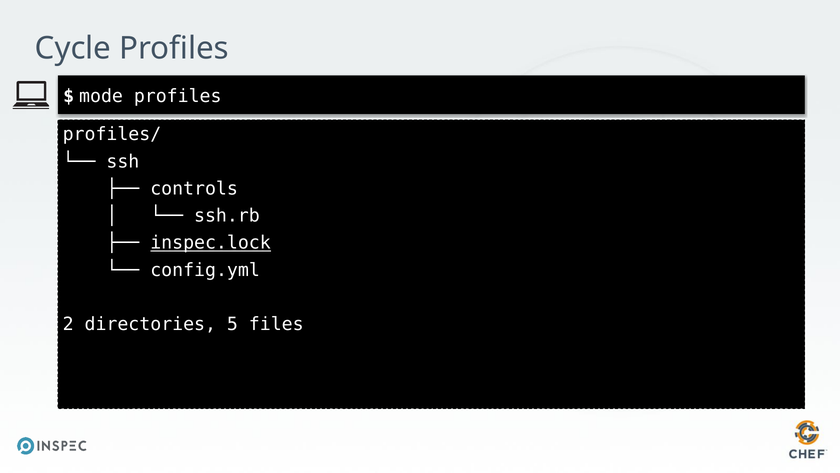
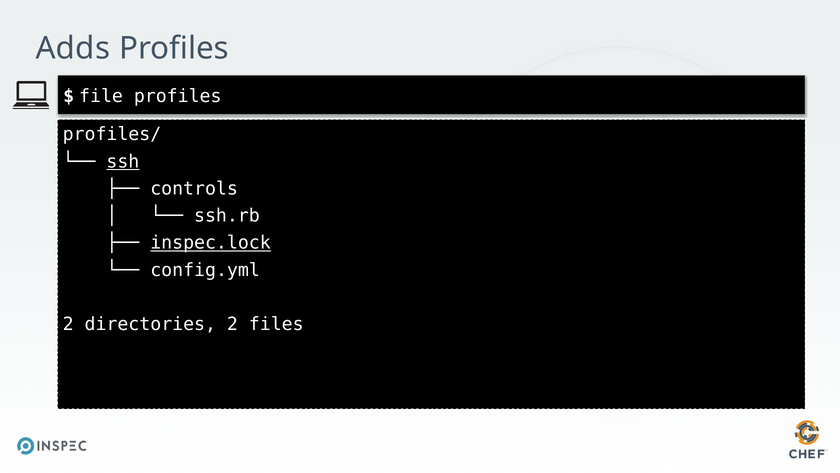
Cycle: Cycle -> Adds
mode: mode -> file
ssh underline: none -> present
directories 5: 5 -> 2
